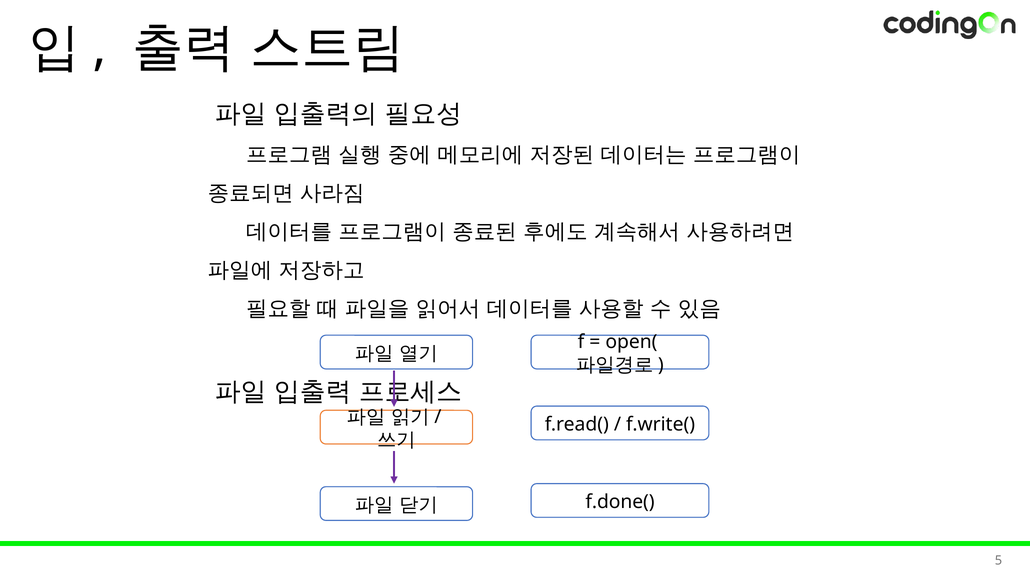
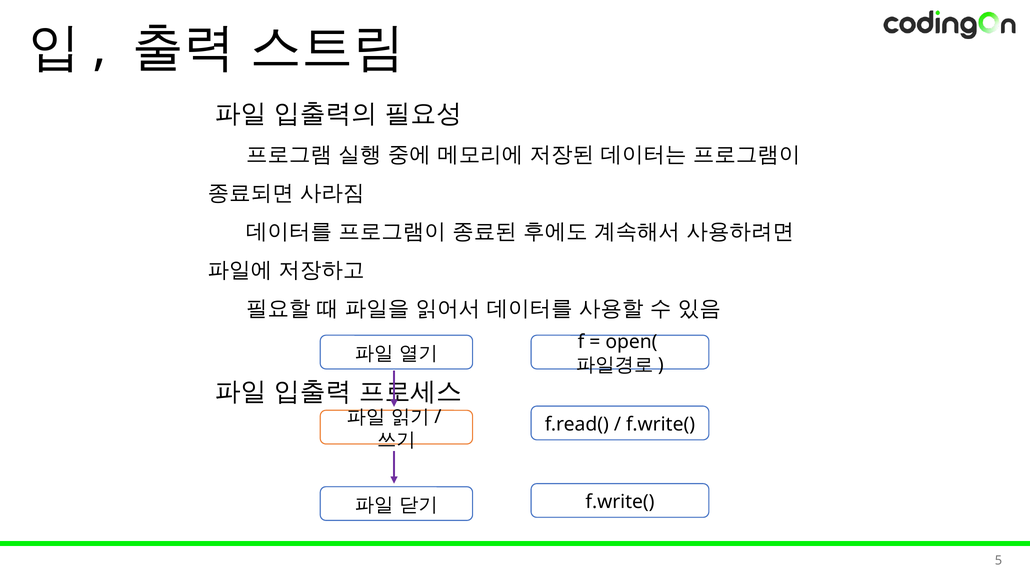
f.done( at (620, 502): f.done( -> f.write(
